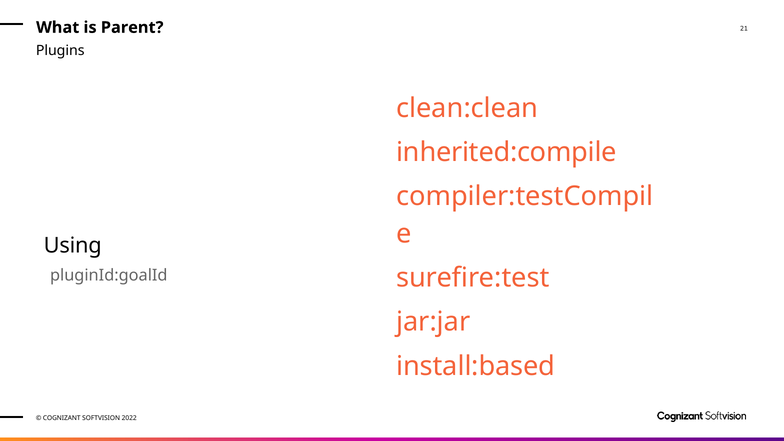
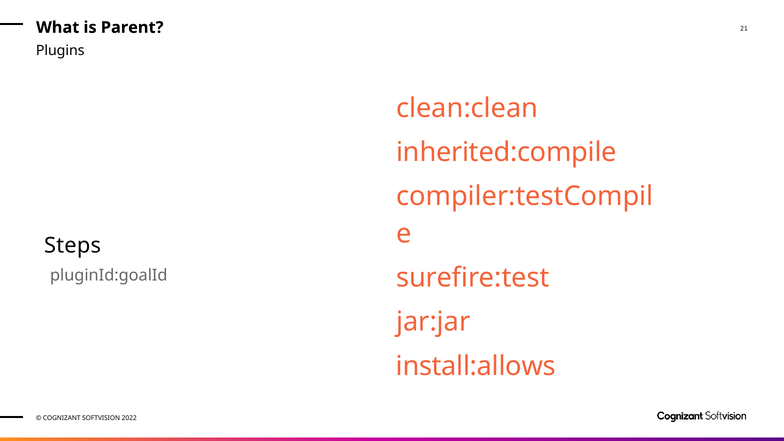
Using: Using -> Steps
install:based: install:based -> install:allows
